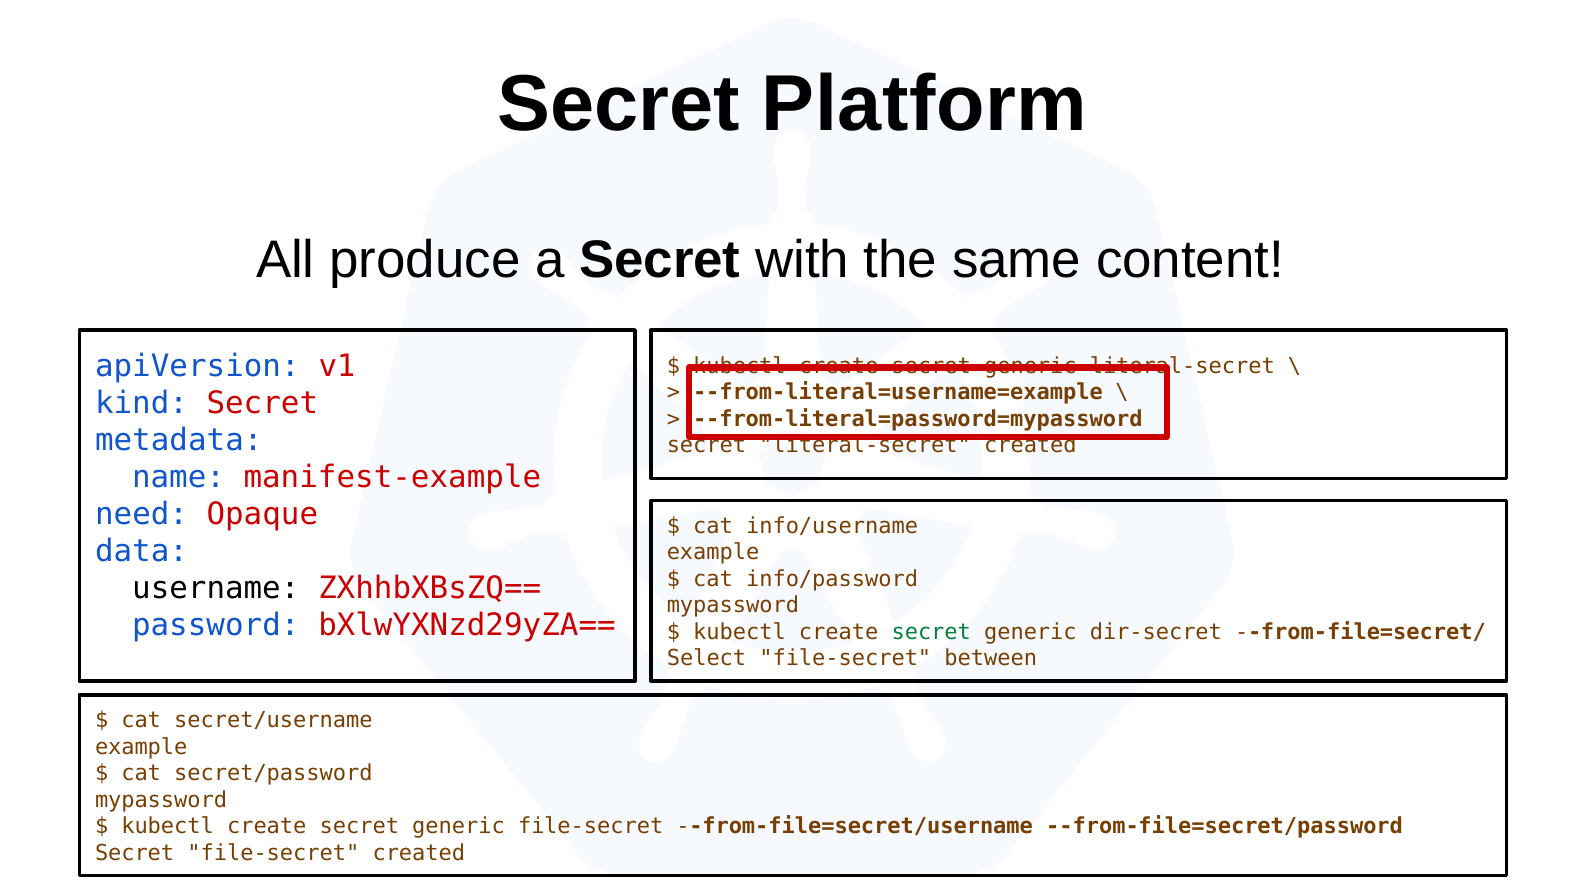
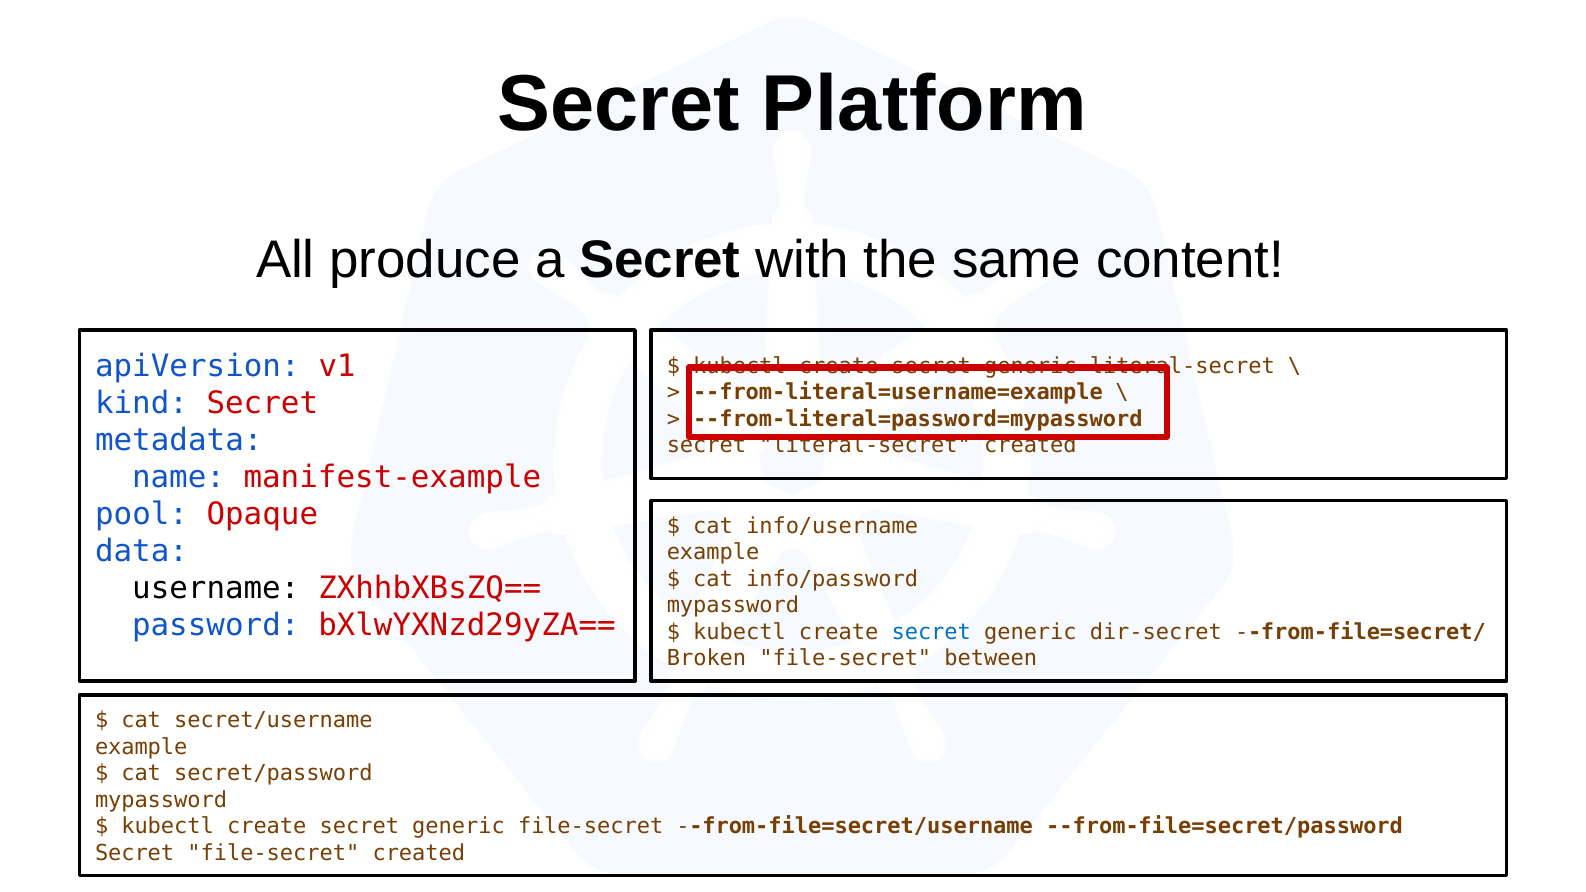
need: need -> pool
secret at (931, 632) colour: green -> blue
Select: Select -> Broken
